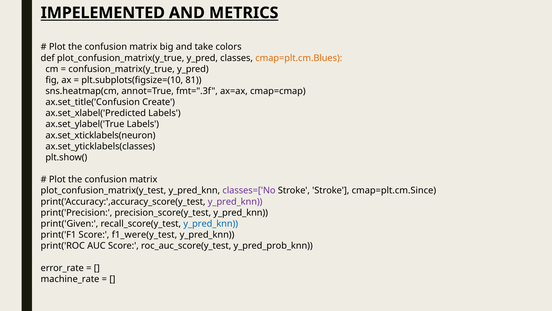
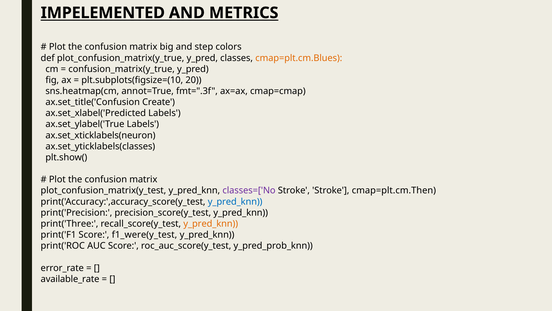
take: take -> step
81: 81 -> 20
cmap=plt.cm.Since: cmap=plt.cm.Since -> cmap=plt.cm.Then
y_pred_knn at (235, 201) colour: purple -> blue
print('Given: print('Given -> print('Three
y_pred_knn at (211, 223) colour: blue -> orange
machine_rate: machine_rate -> available_rate
